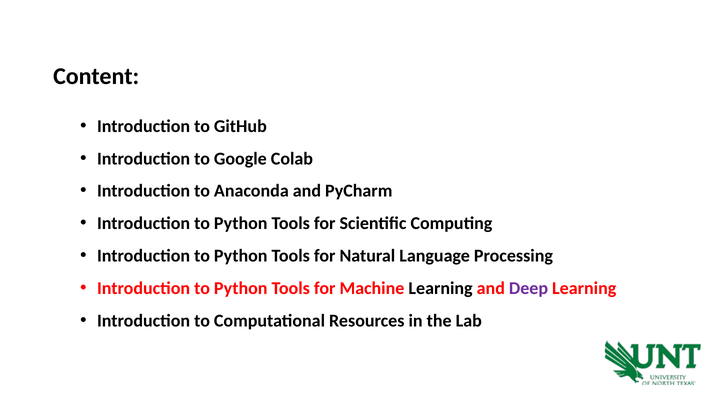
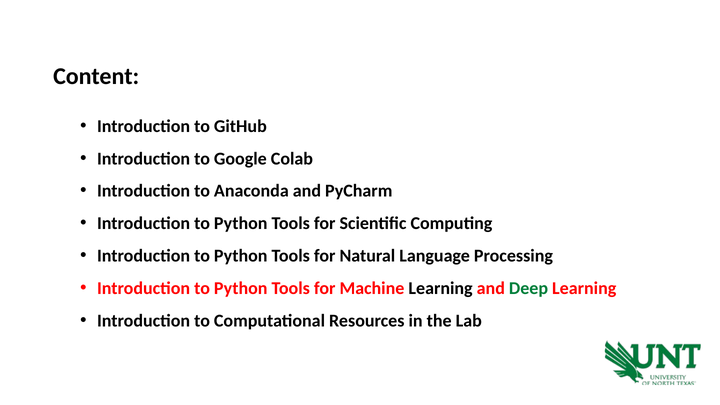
Deep colour: purple -> green
